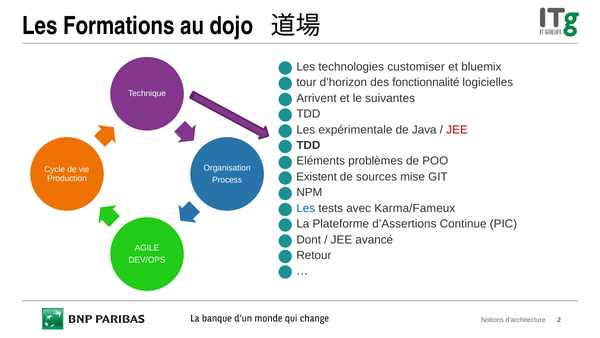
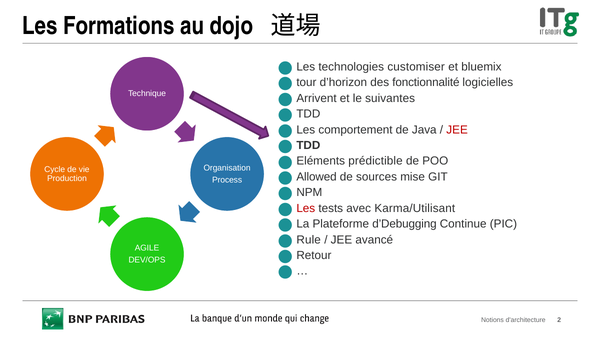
expérimentale: expérimentale -> comportement
problèmes: problèmes -> prédictible
Existent: Existent -> Allowed
Les at (306, 208) colour: blue -> red
Karma/Fameux: Karma/Fameux -> Karma/Utilisant
d’Assertions: d’Assertions -> d’Debugging
Dont: Dont -> Rule
